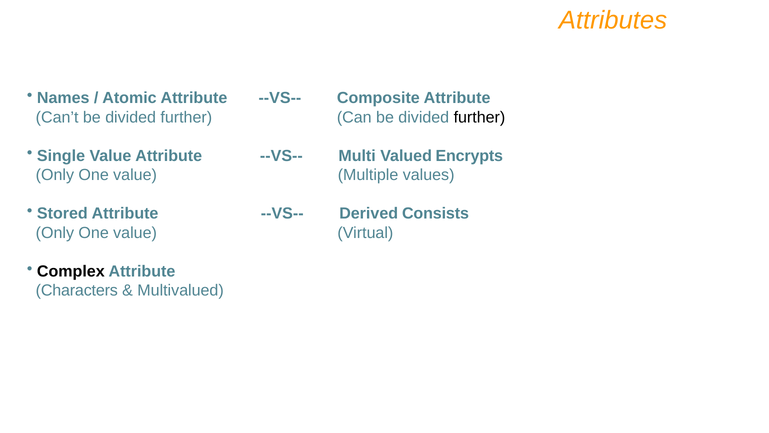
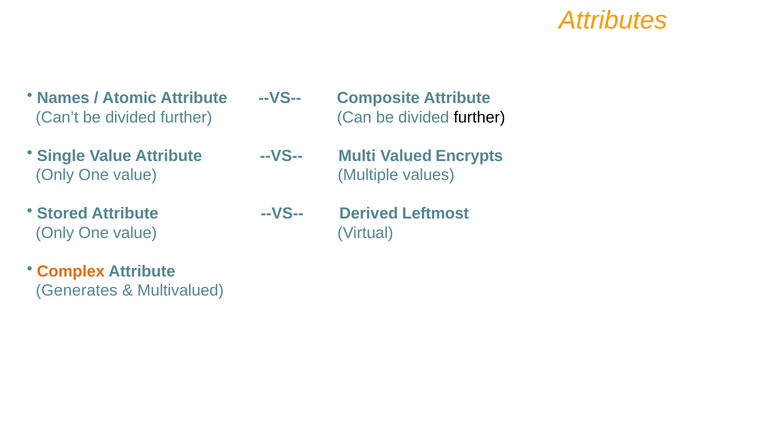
Consists: Consists -> Leftmost
Complex colour: black -> orange
Characters: Characters -> Generates
